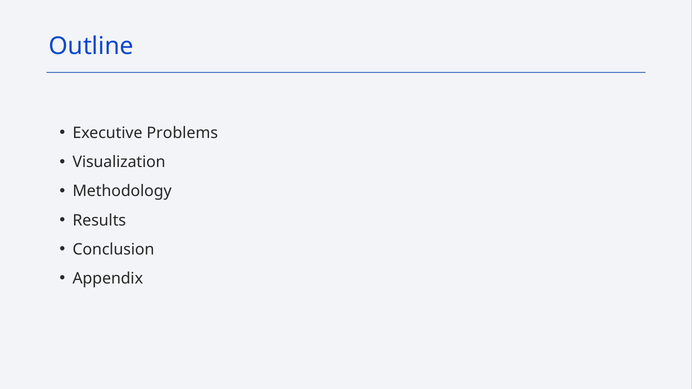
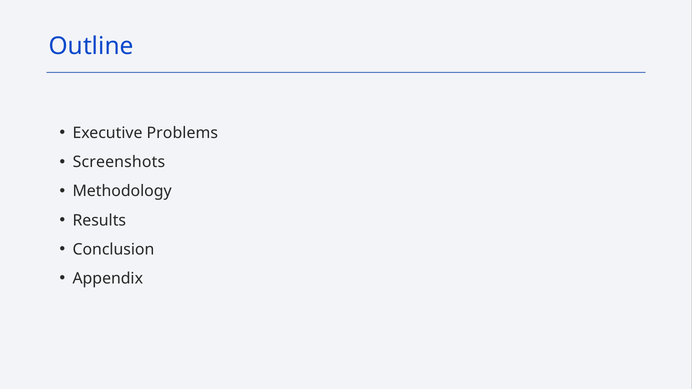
Visualization: Visualization -> Screenshots
